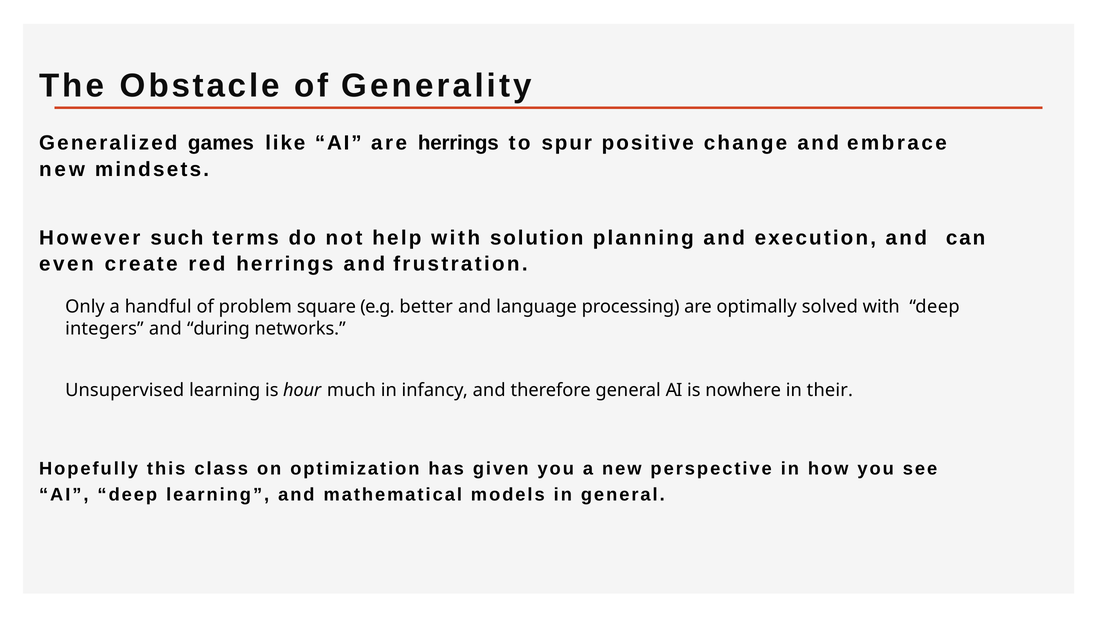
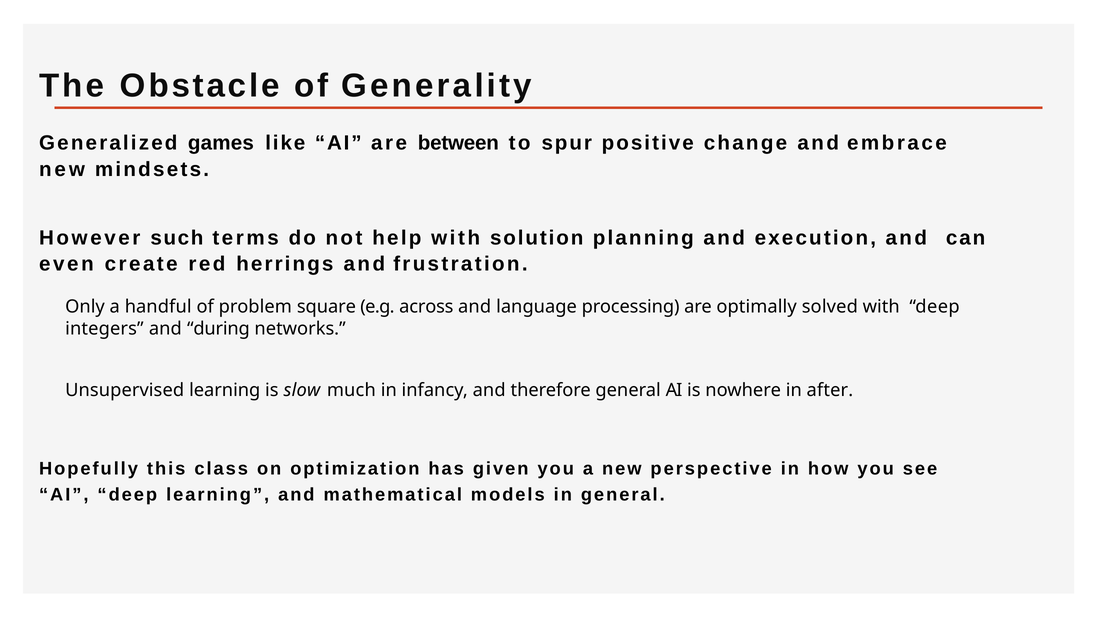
are herrings: herrings -> between
better: better -> across
hour: hour -> slow
their: their -> after
